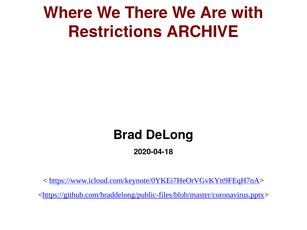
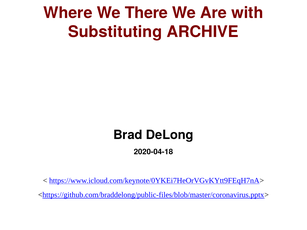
Restrictions: Restrictions -> Substituting
